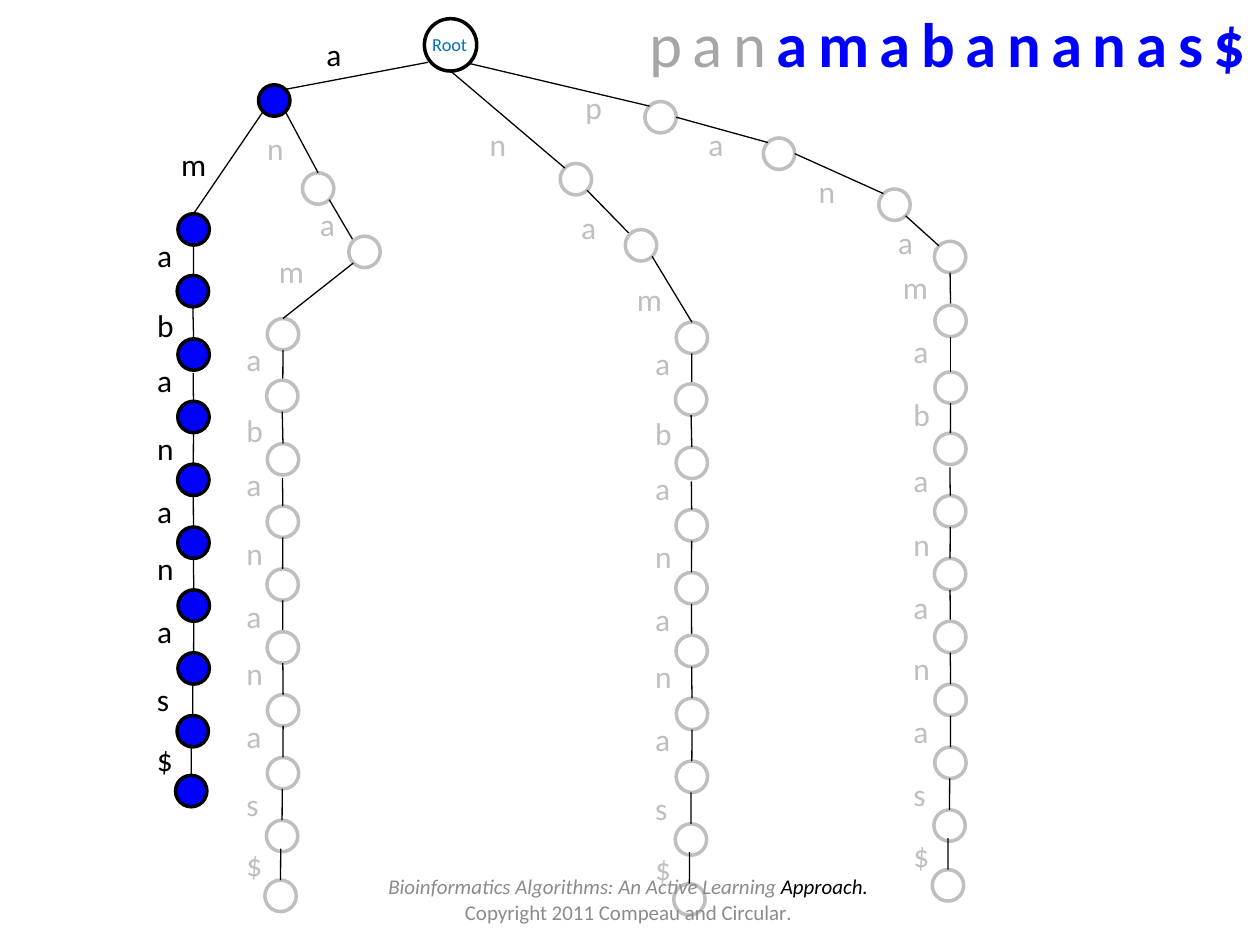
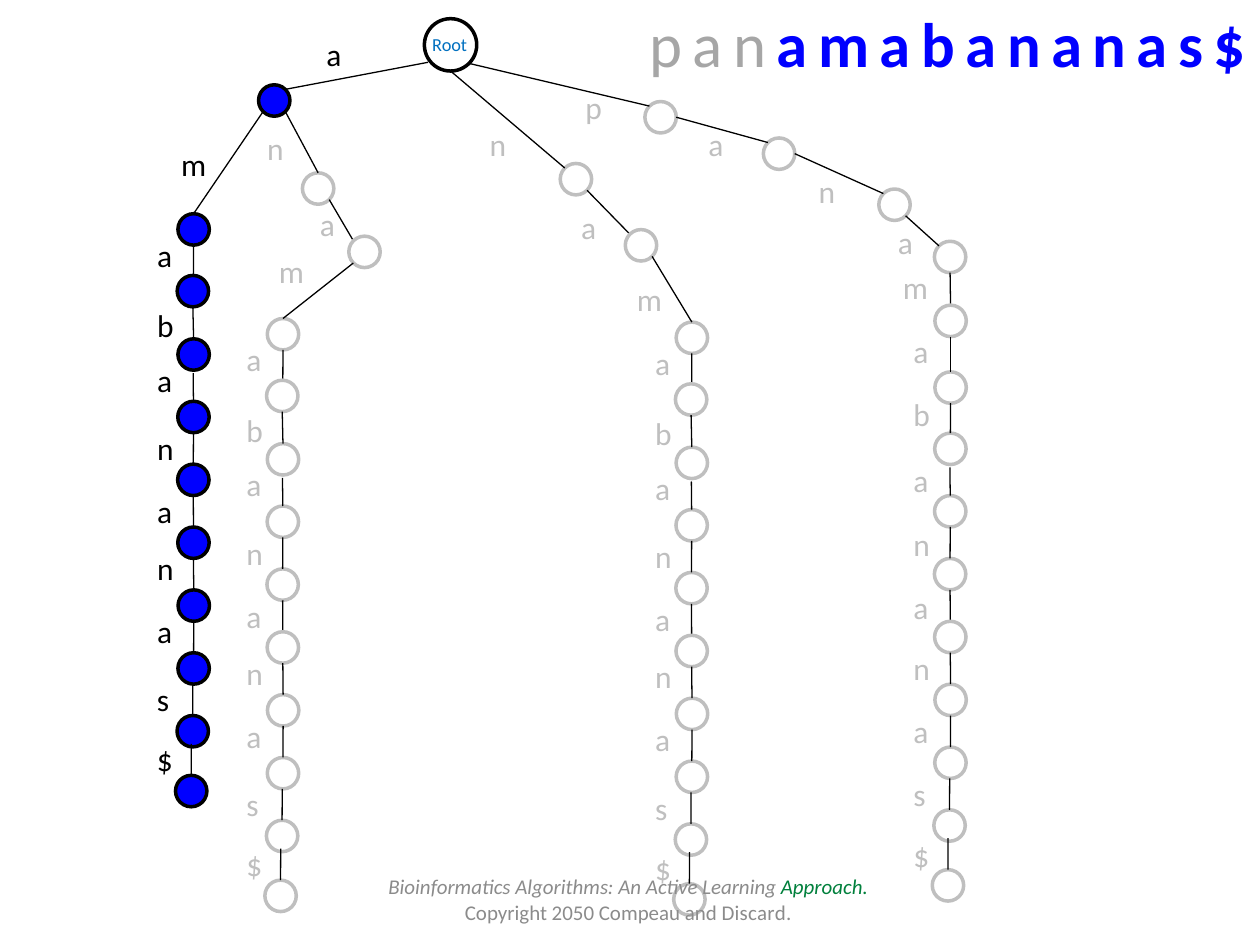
Approach colour: black -> green
2011: 2011 -> 2050
Circular: Circular -> Discard
